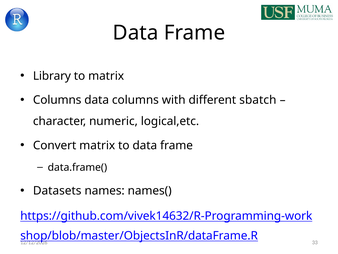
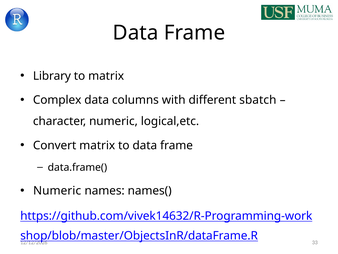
Columns at (57, 100): Columns -> Complex
Datasets at (57, 190): Datasets -> Numeric
